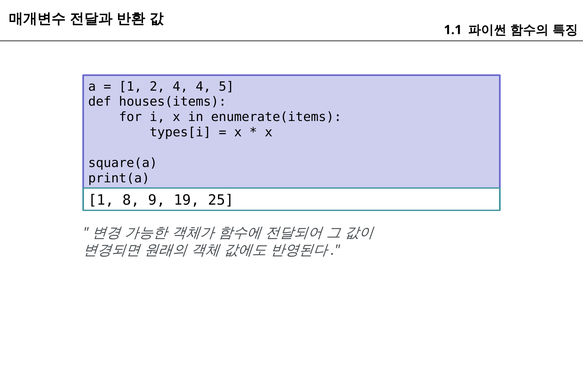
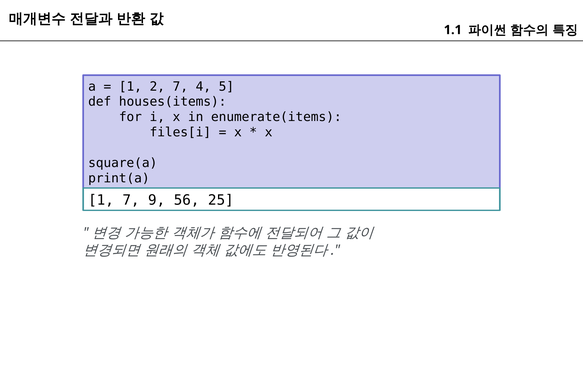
2 4: 4 -> 7
types[i: types[i -> files[i
1 8: 8 -> 7
19: 19 -> 56
